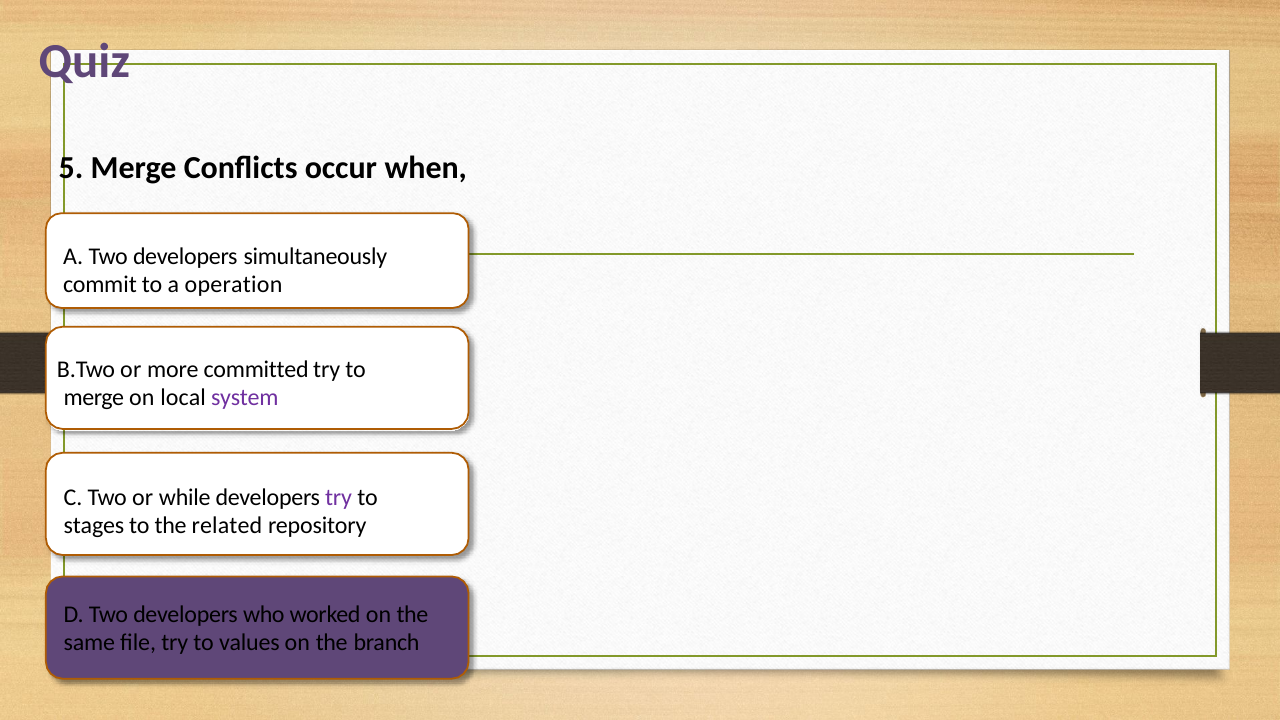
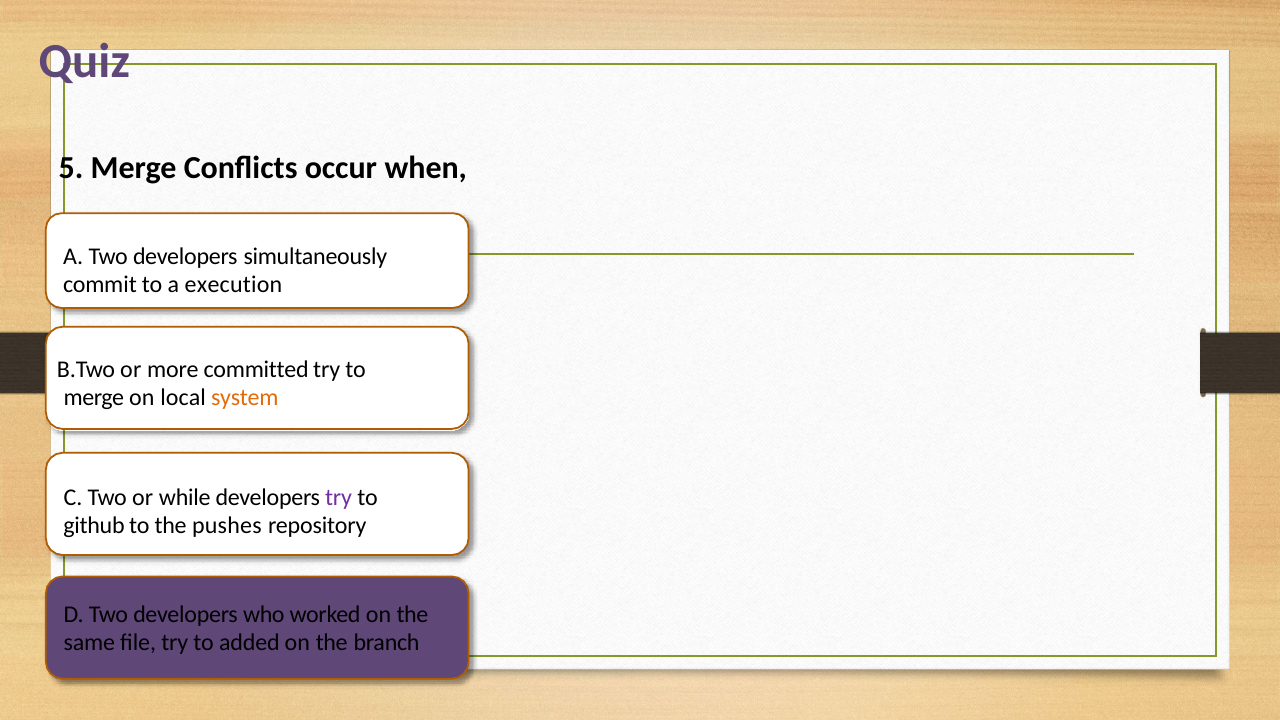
operation: operation -> execution
system colour: purple -> orange
stages: stages -> github
related: related -> pushes
values: values -> added
